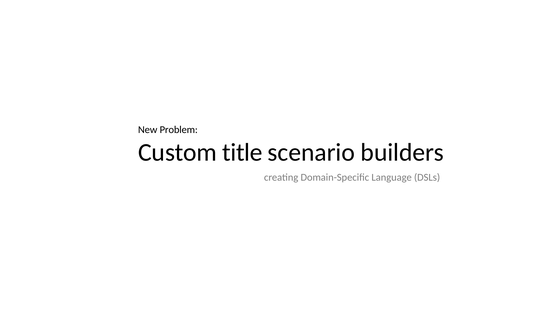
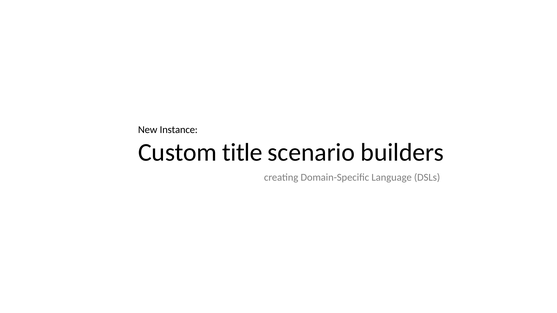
Problem: Problem -> Instance
